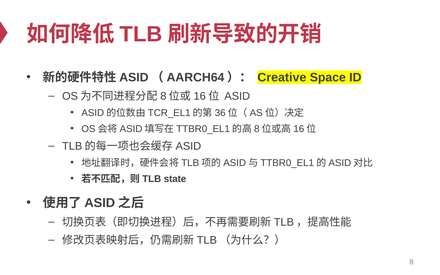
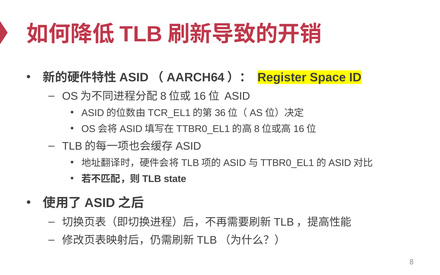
Creative: Creative -> Register
